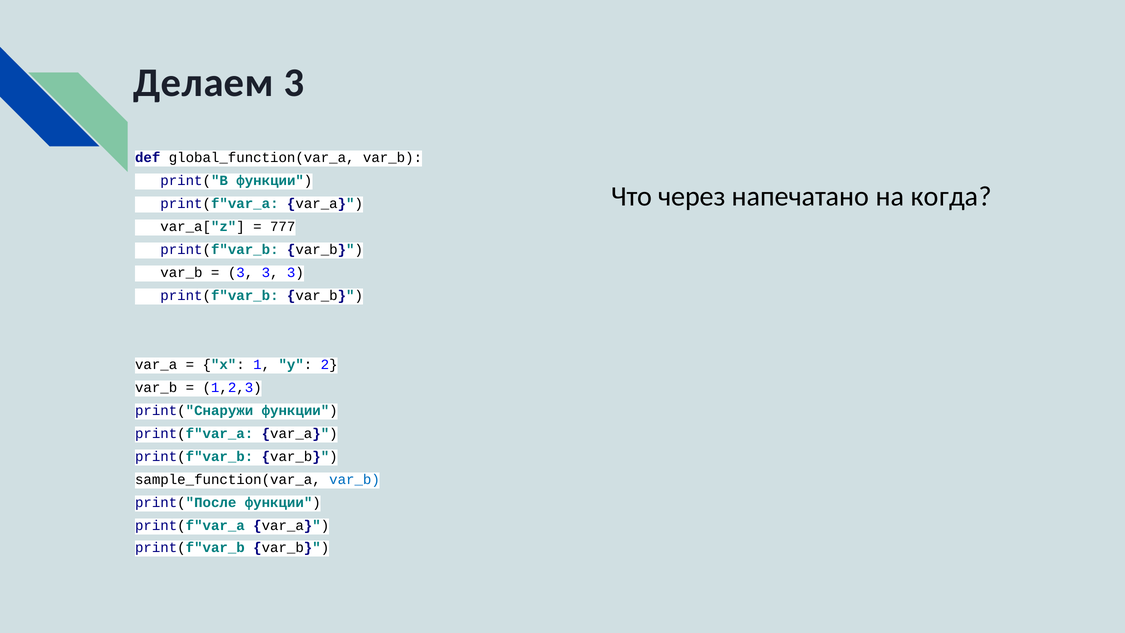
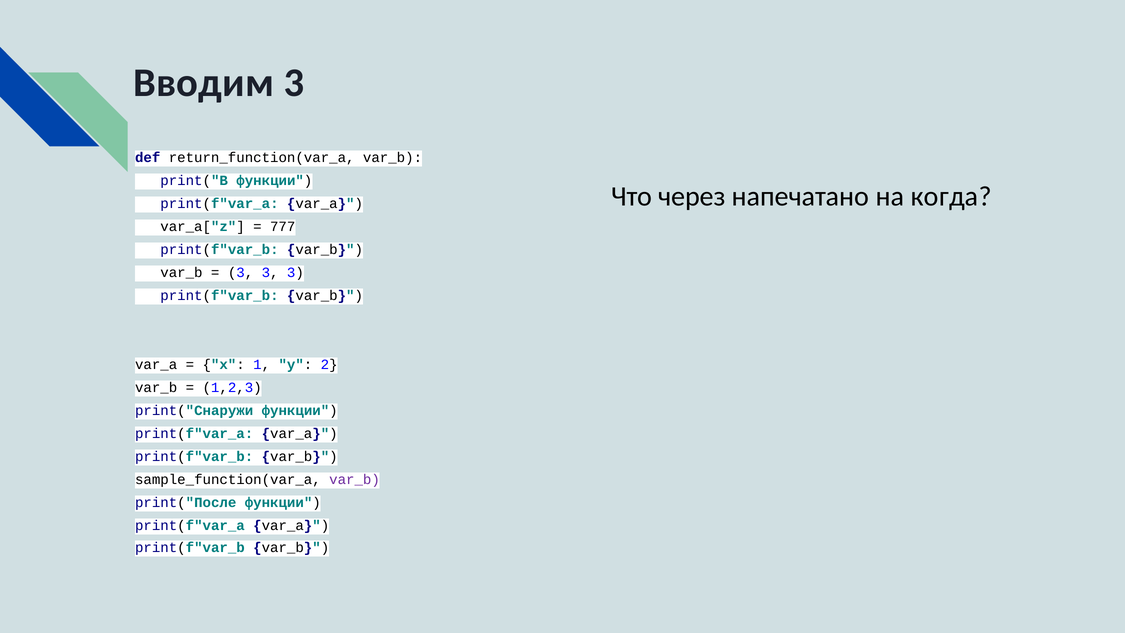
Делаем: Делаем -> Вводим
global_function(var_a: global_function(var_a -> return_function(var_a
var_b at (355, 479) colour: blue -> purple
